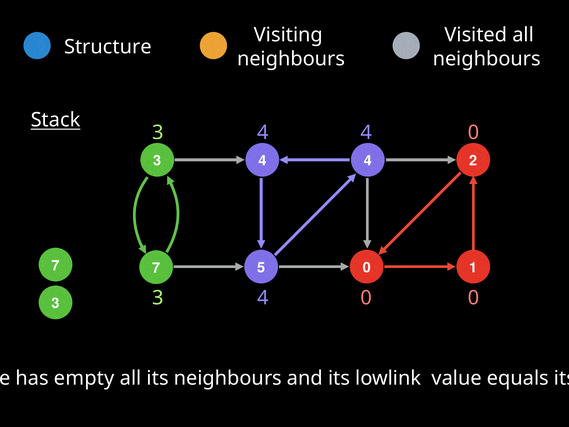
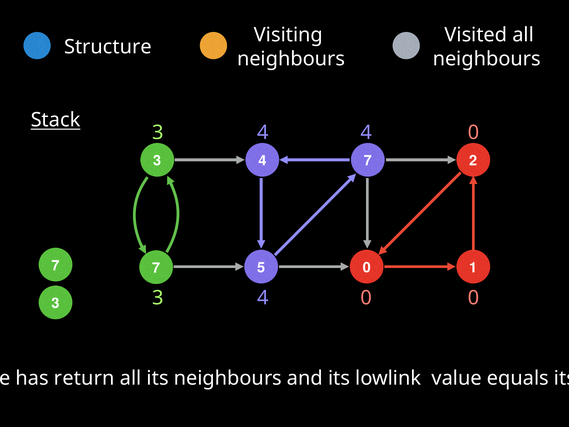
4 at (368, 161): 4 -> 7
empty: empty -> return
